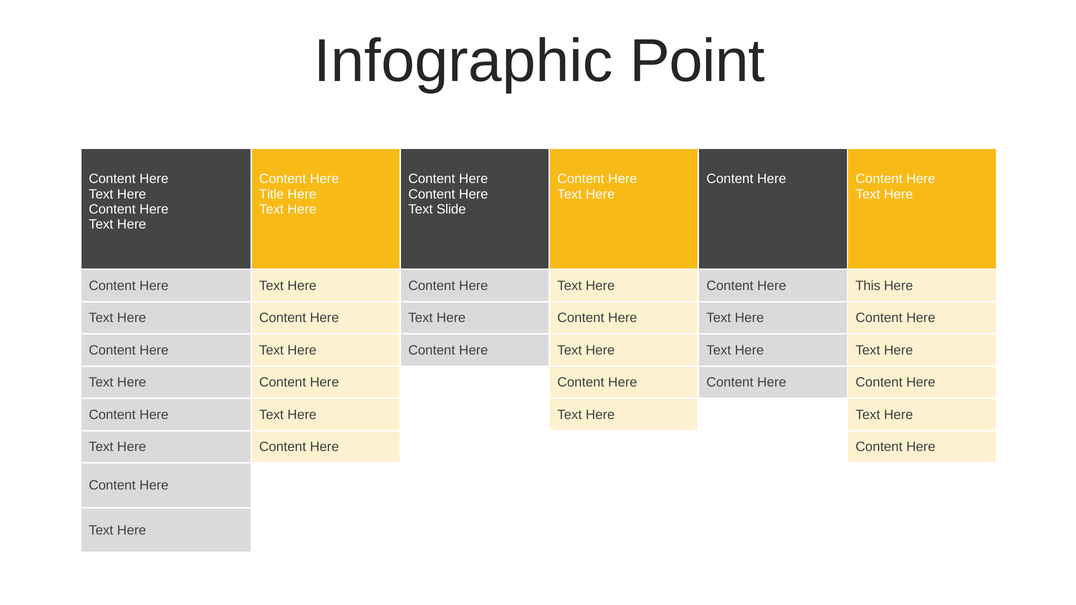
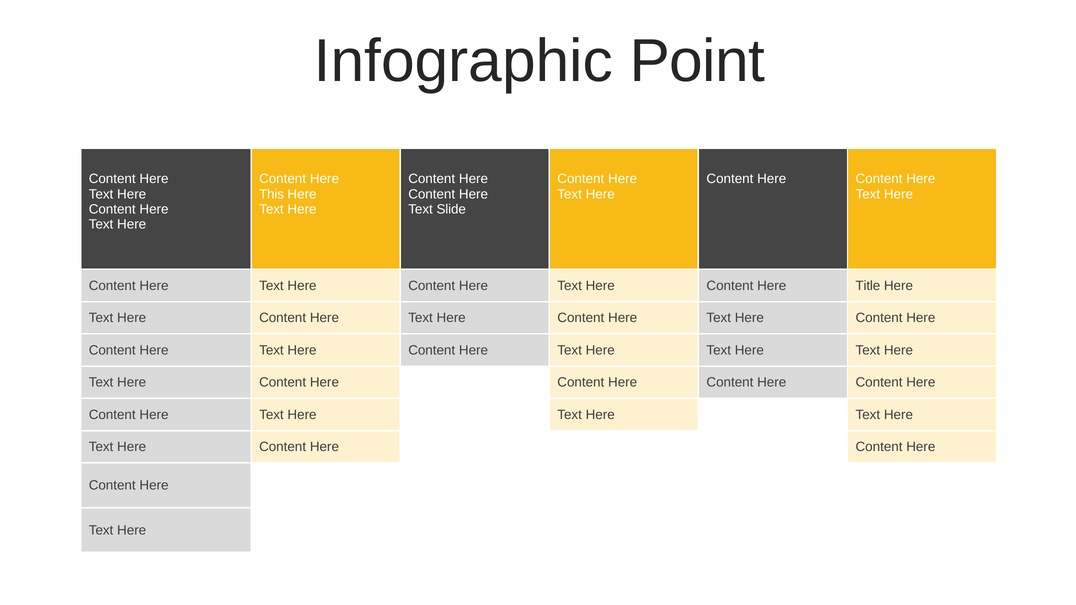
Title: Title -> This
This: This -> Title
